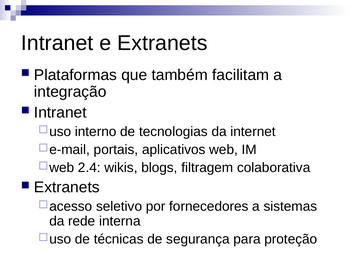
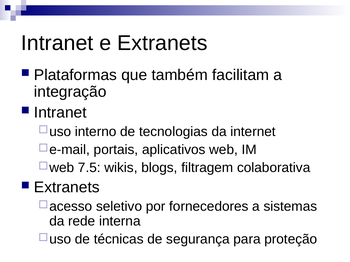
2.4: 2.4 -> 7.5
